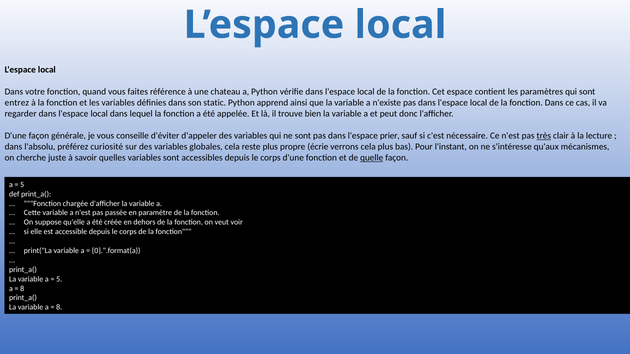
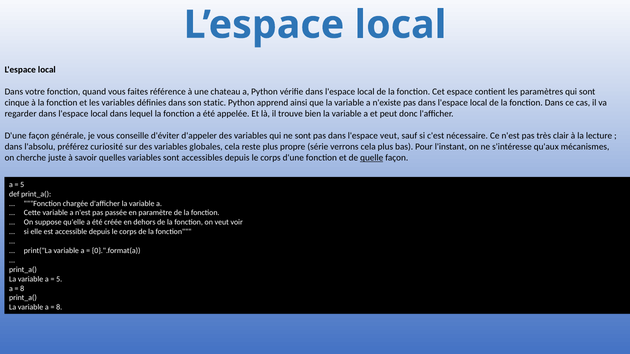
entrez: entrez -> cinque
l'espace prier: prier -> veut
très underline: present -> none
écrie: écrie -> série
